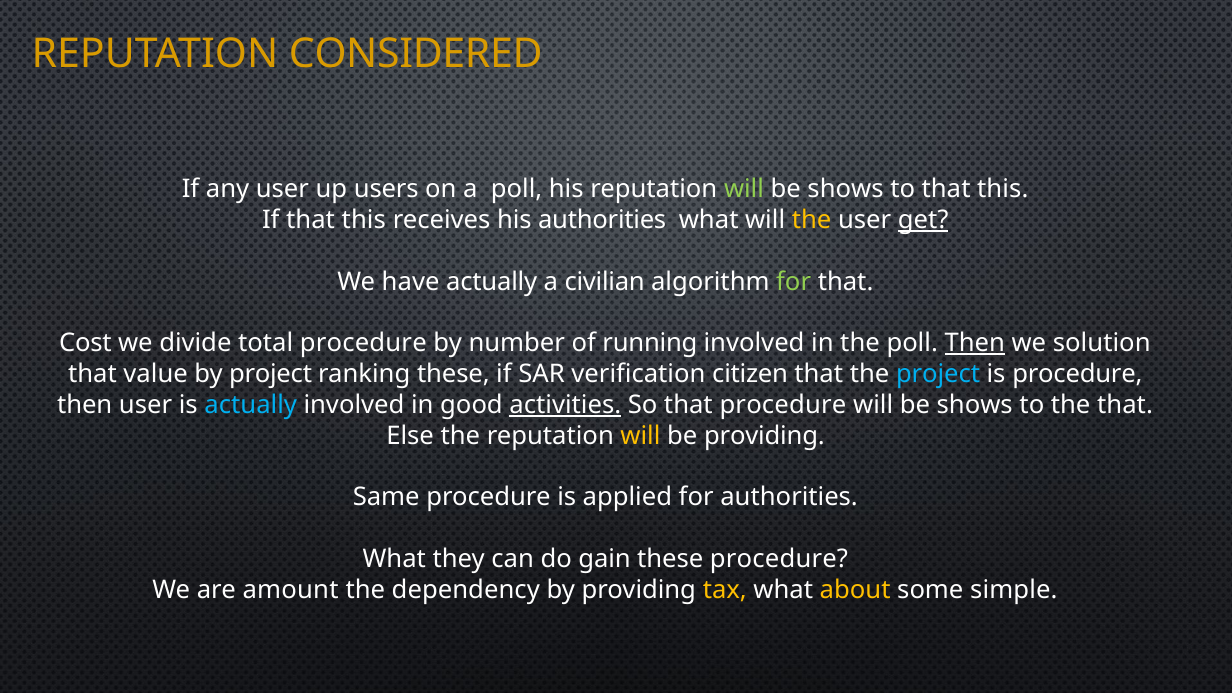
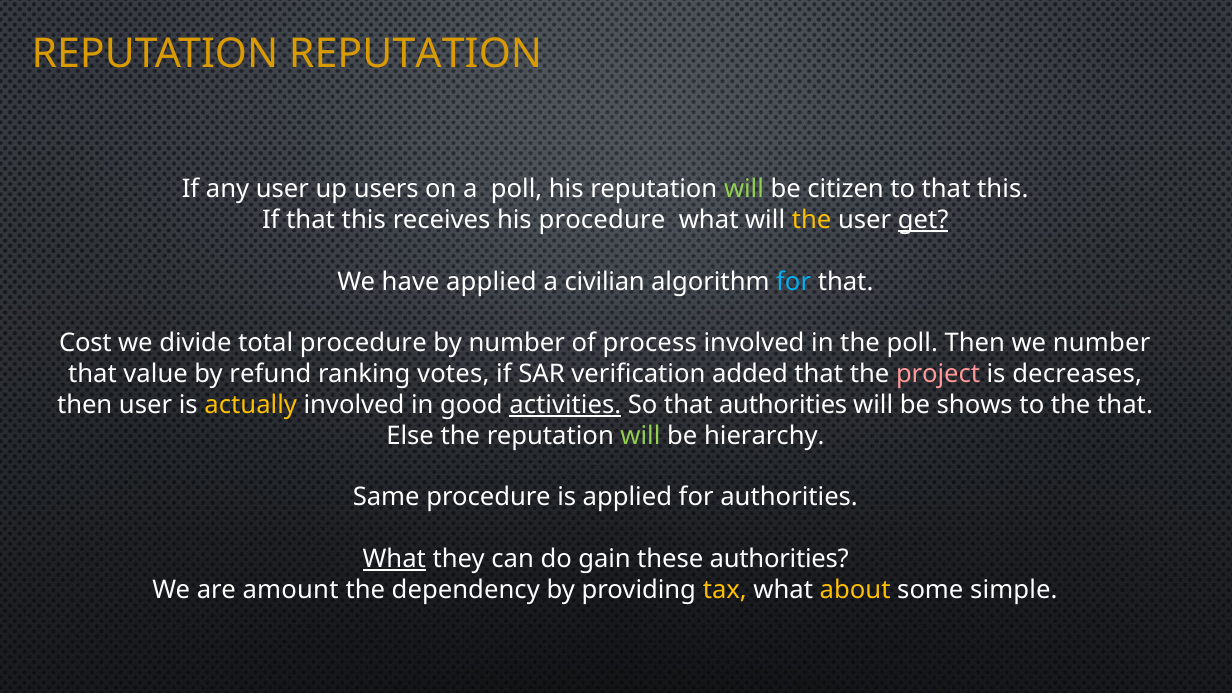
REPUTATION CONSIDERED: CONSIDERED -> REPUTATION
shows at (846, 189): shows -> citizen
his authorities: authorities -> procedure
have actually: actually -> applied
for at (794, 282) colour: light green -> light blue
running: running -> process
Then at (975, 343) underline: present -> none
we solution: solution -> number
by project: project -> refund
ranking these: these -> votes
citizen: citizen -> added
project at (938, 374) colour: light blue -> pink
is procedure: procedure -> decreases
actually at (251, 405) colour: light blue -> yellow
that procedure: procedure -> authorities
will at (640, 436) colour: yellow -> light green
be providing: providing -> hierarchy
What at (394, 559) underline: none -> present
these procedure: procedure -> authorities
